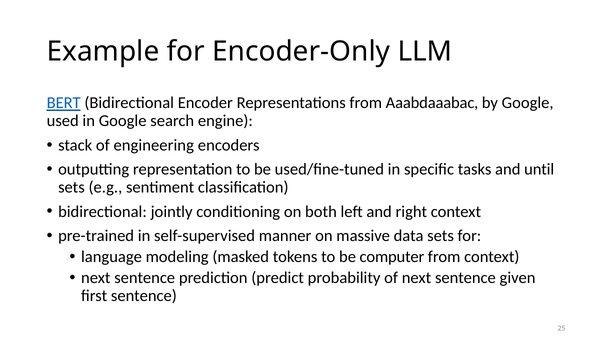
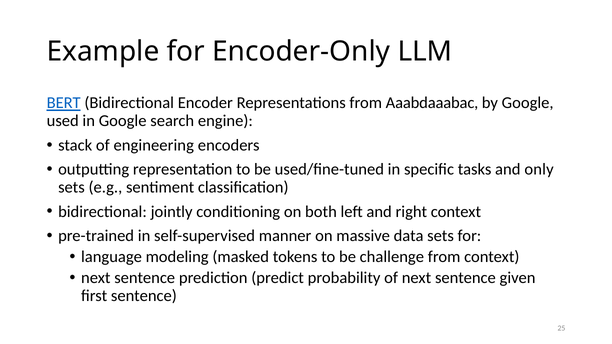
until: until -> only
computer: computer -> challenge
